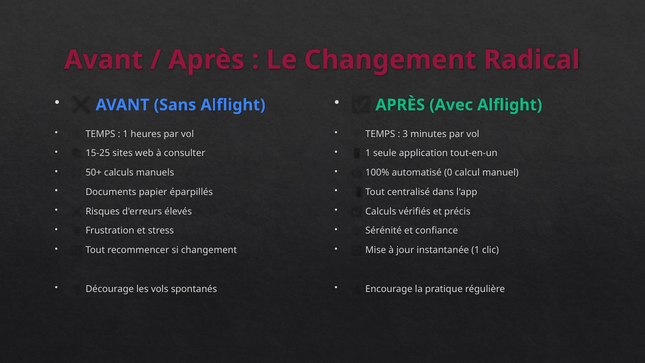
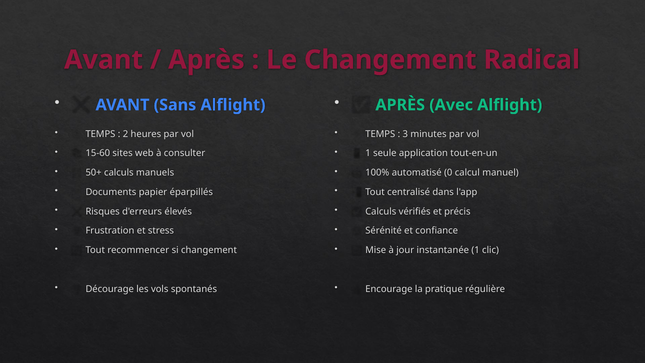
1 at (125, 134): 1 -> 2
15-25: 15-25 -> 15-60
